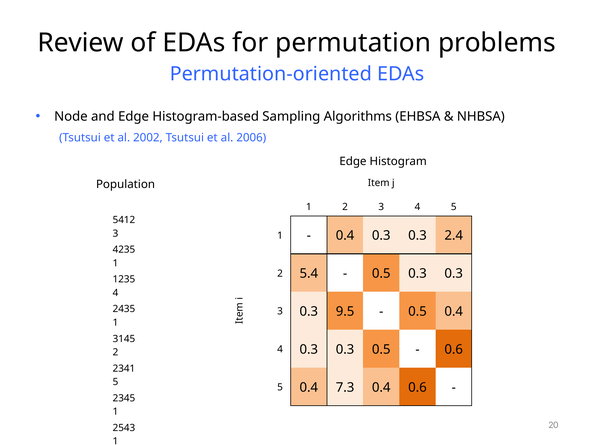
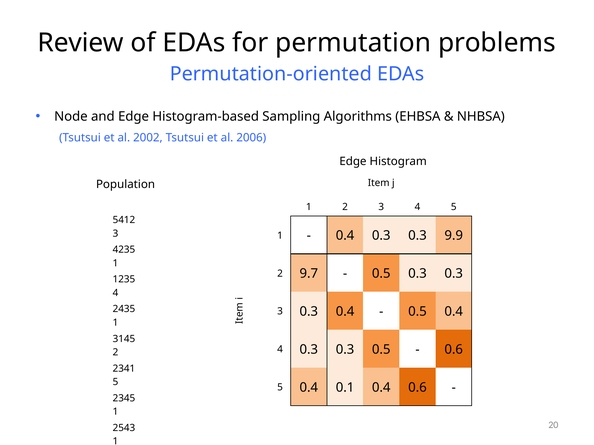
2.4: 2.4 -> 9.9
5.4: 5.4 -> 9.7
0.3 9.5: 9.5 -> 0.4
7.3: 7.3 -> 0.1
